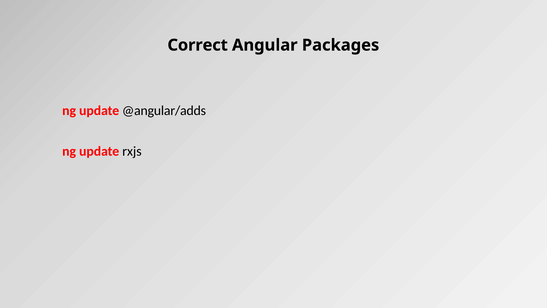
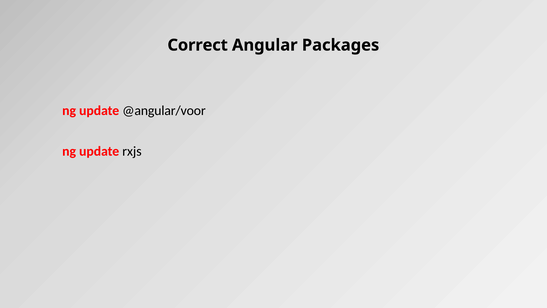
@angular/adds: @angular/adds -> @angular/voor
